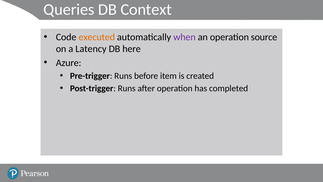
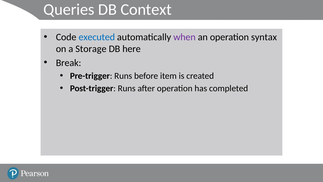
executed colour: orange -> blue
source: source -> syntax
Latency: Latency -> Storage
Azure: Azure -> Break
